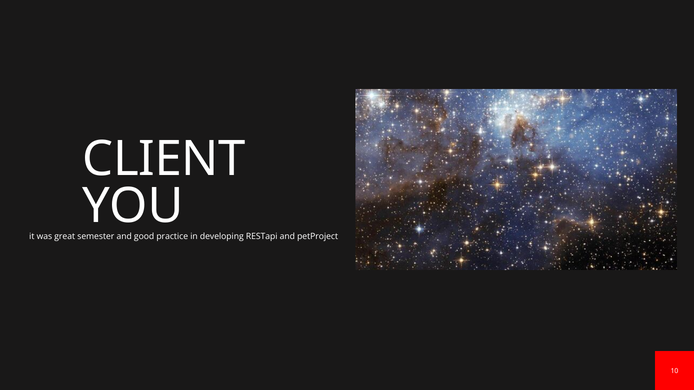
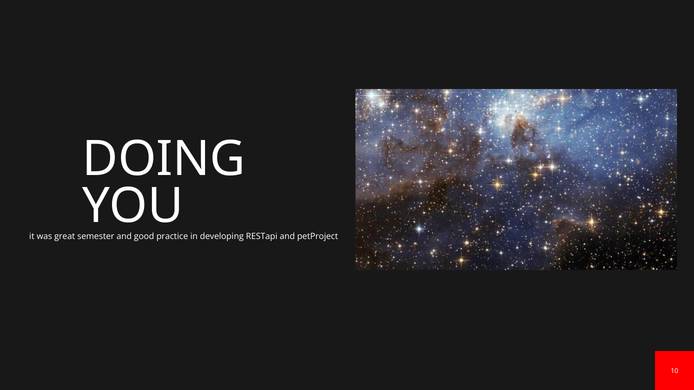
CLIENT: CLIENT -> DOING
